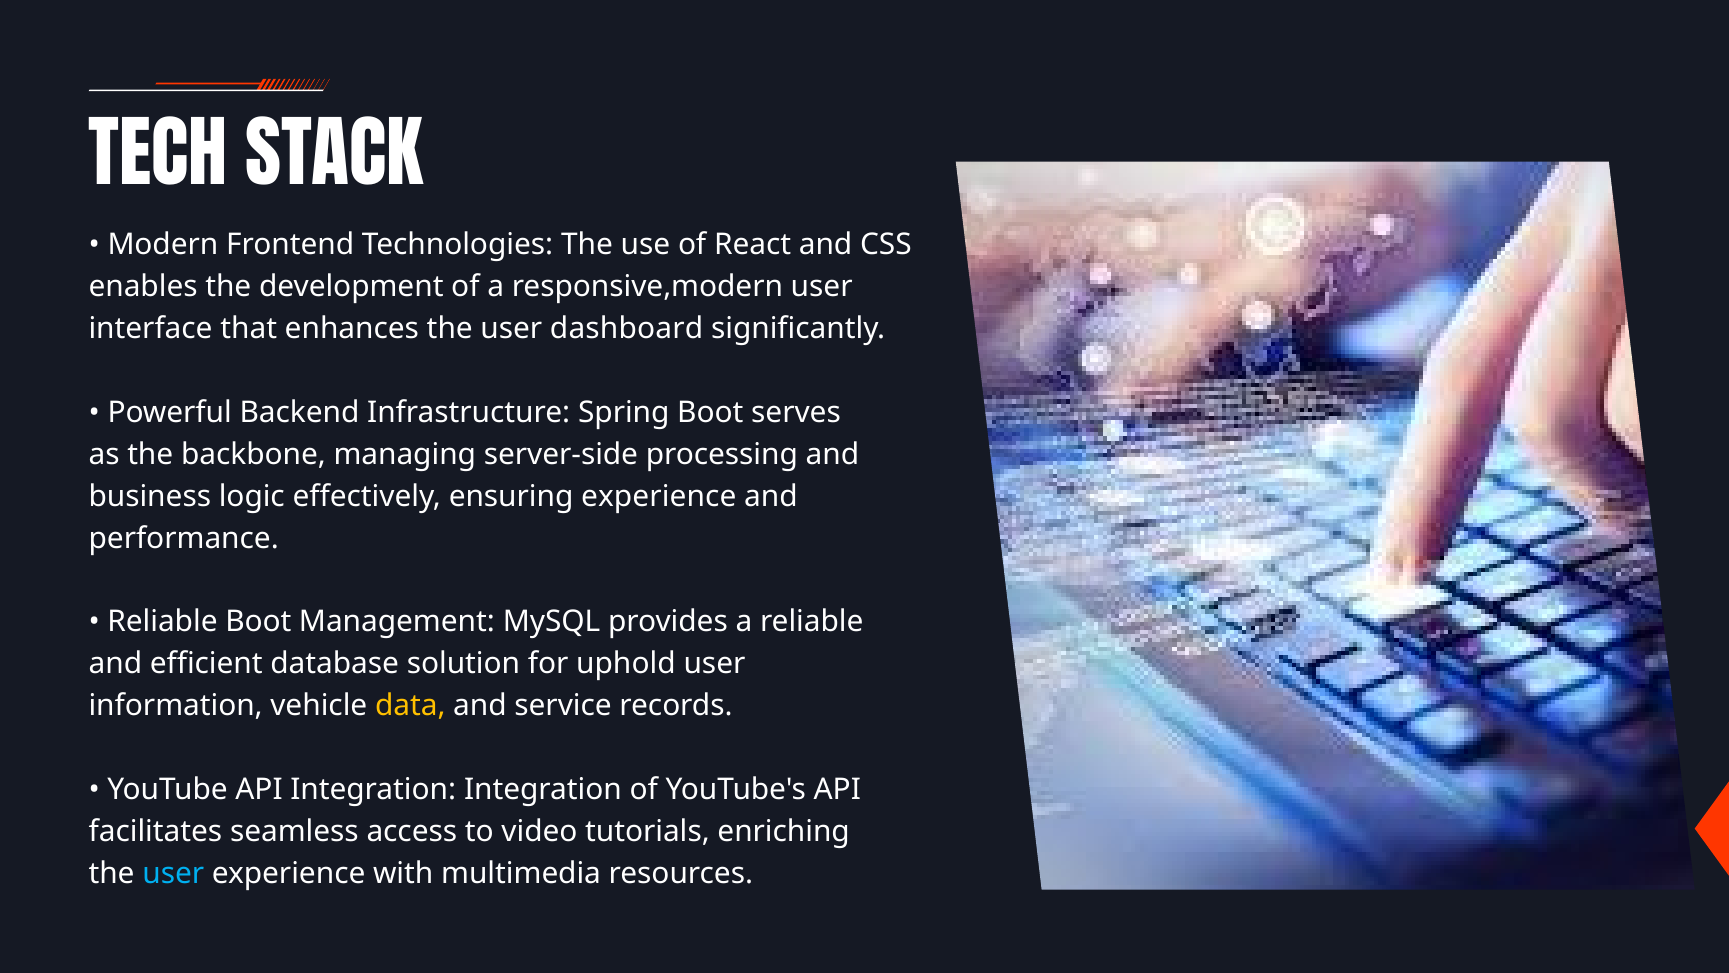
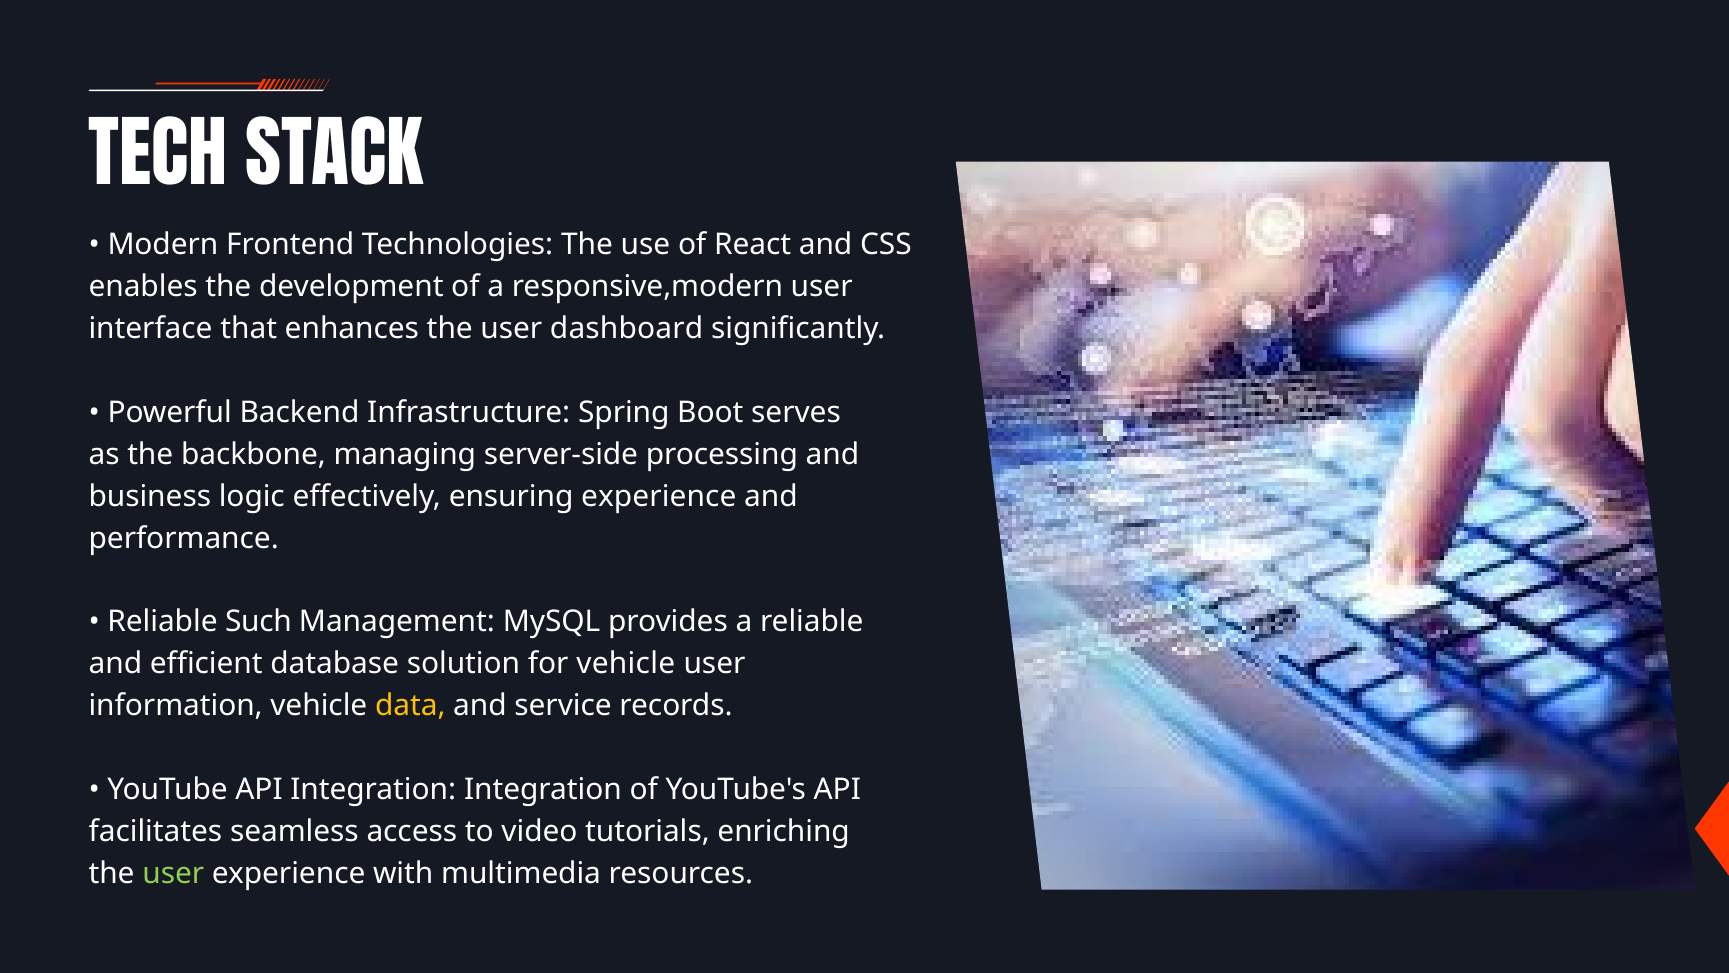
Reliable Boot: Boot -> Such
for uphold: uphold -> vehicle
user at (173, 873) colour: light blue -> light green
